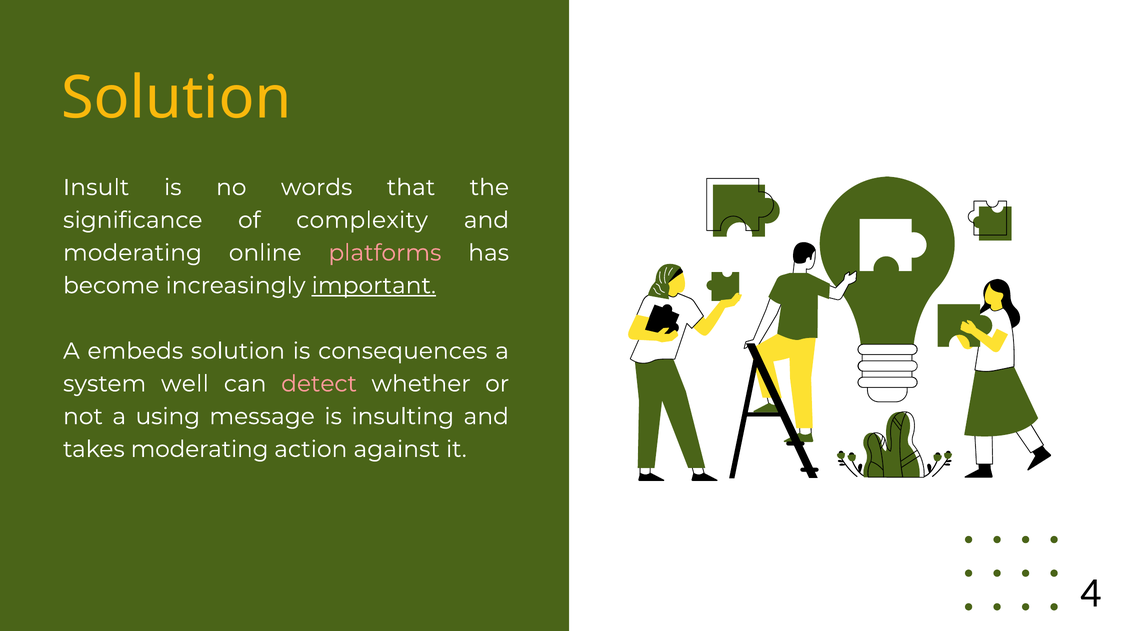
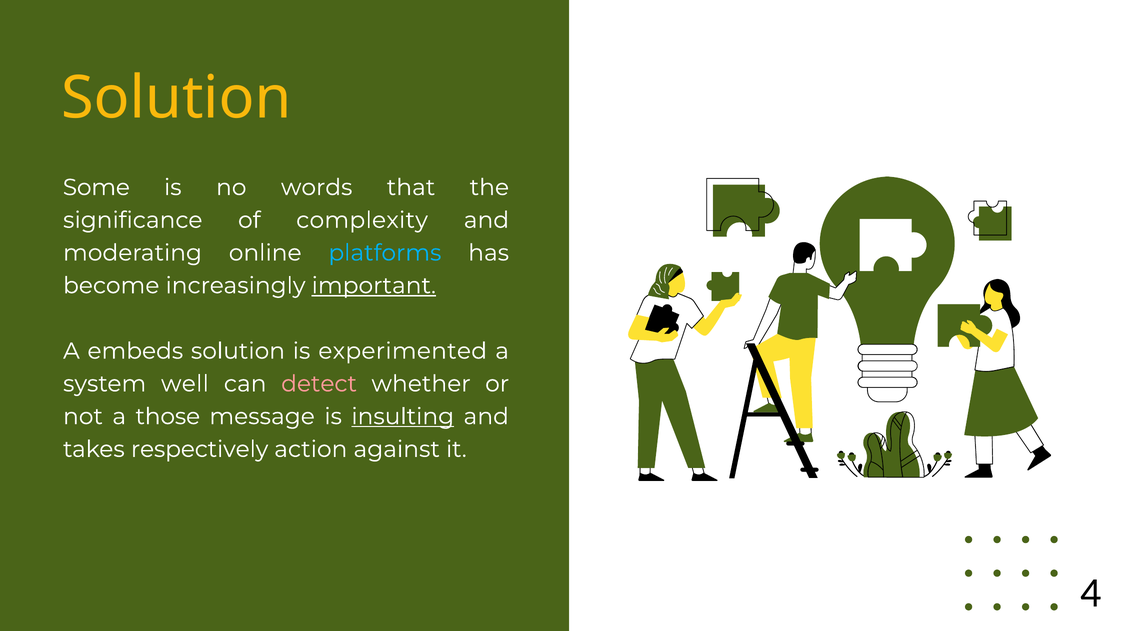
Insult: Insult -> Some
platforms colour: pink -> light blue
consequences: consequences -> experimented
using: using -> those
insulting underline: none -> present
takes moderating: moderating -> respectively
